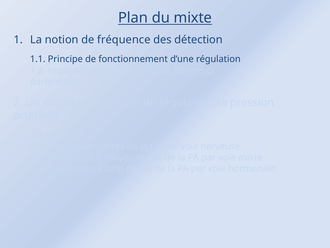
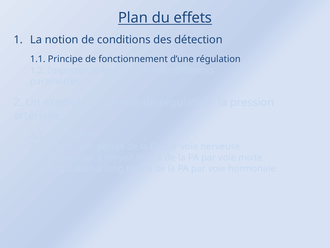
du mixte: mixte -> effets
fréquence: fréquence -> conditions
